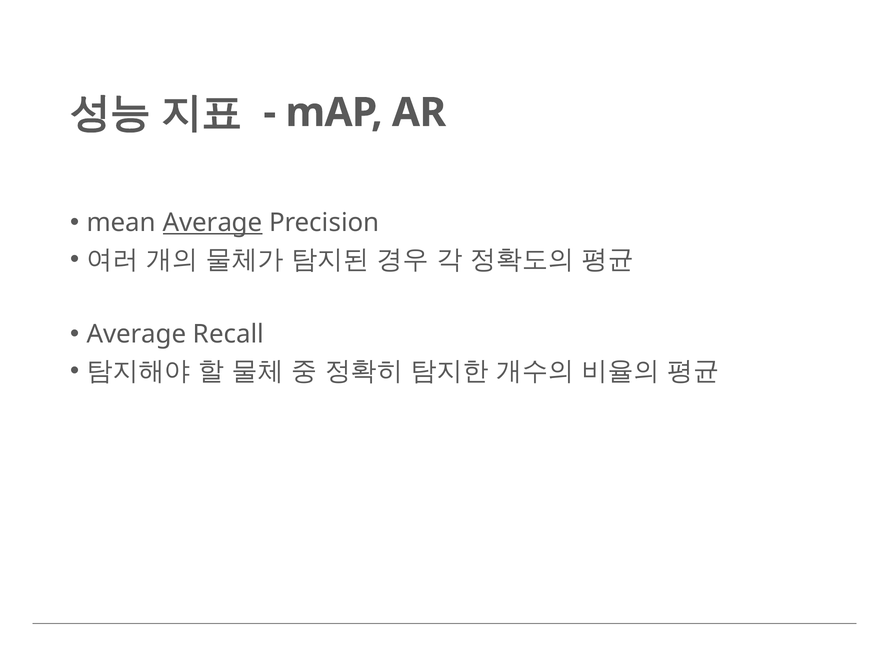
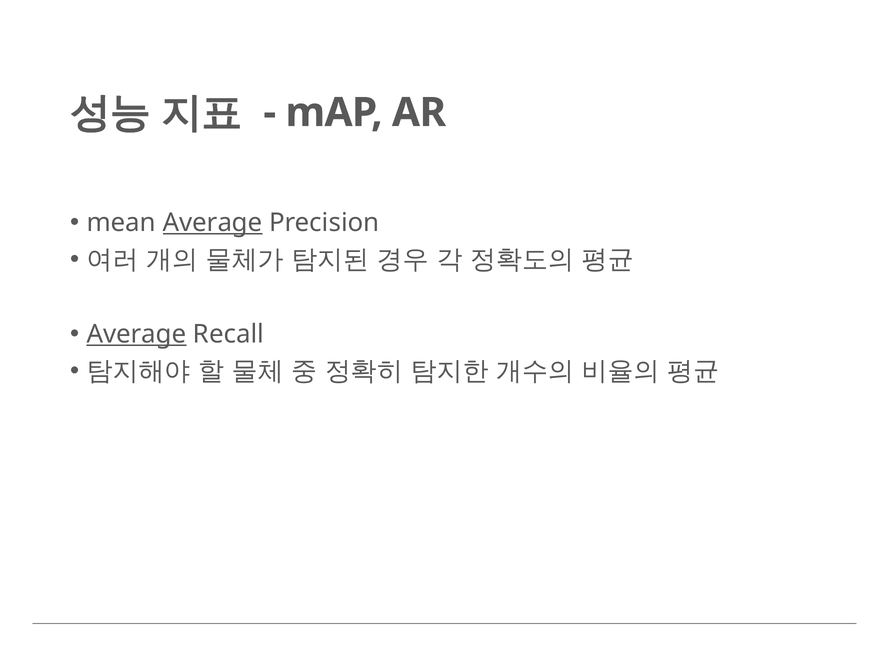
Average at (137, 335) underline: none -> present
